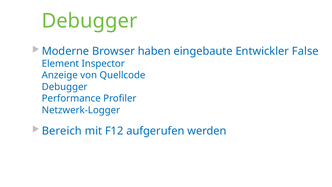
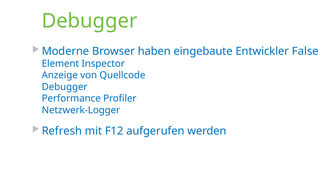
Bereich: Bereich -> Refresh
